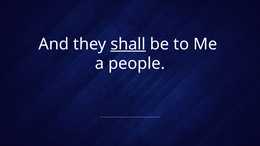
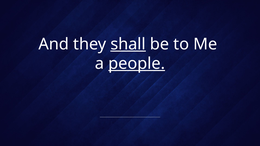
people underline: none -> present
